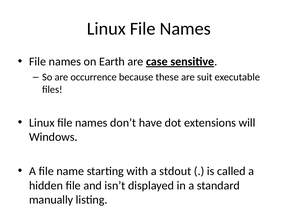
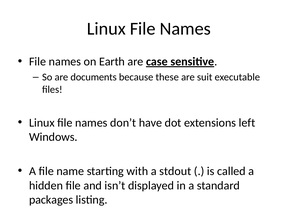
occurrence: occurrence -> documents
will: will -> left
manually: manually -> packages
